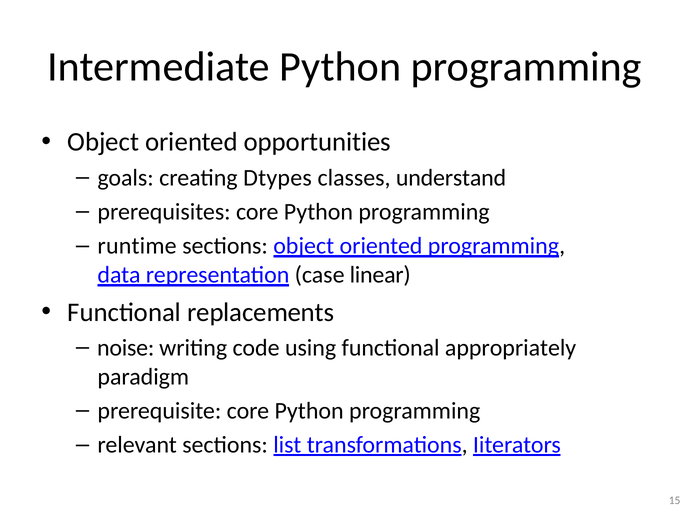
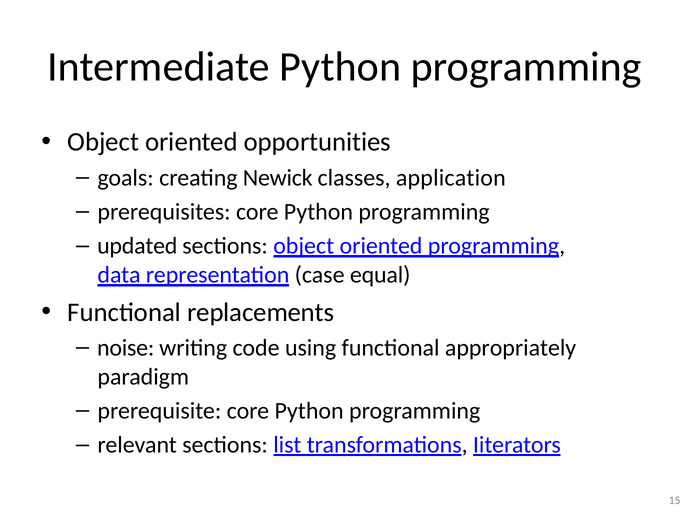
Dtypes: Dtypes -> Newick
understand: understand -> application
runtime: runtime -> updated
linear: linear -> equal
